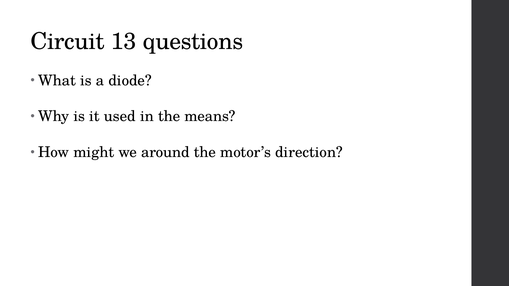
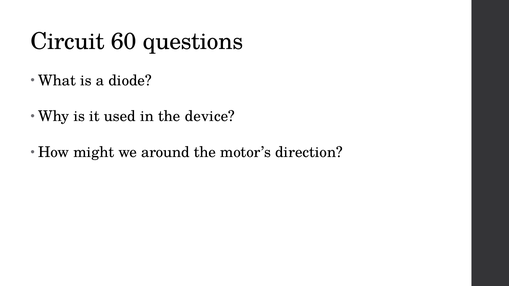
13: 13 -> 60
means: means -> device
